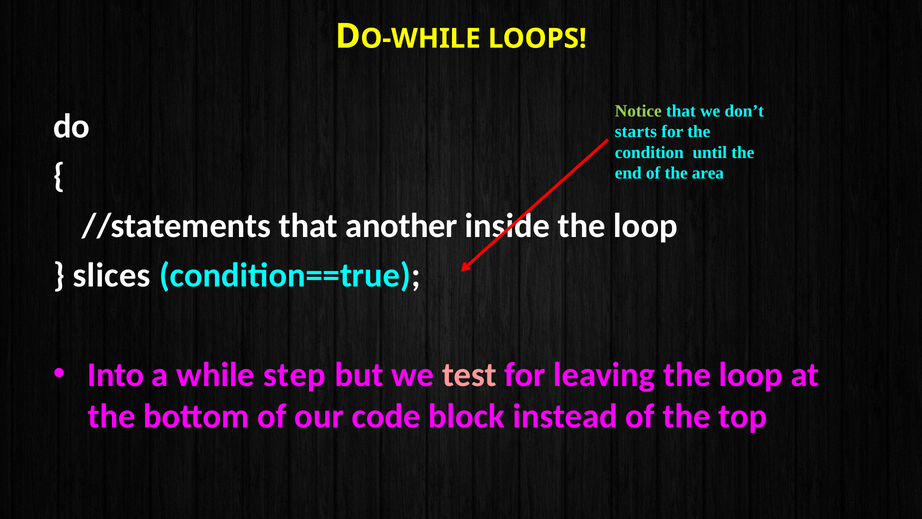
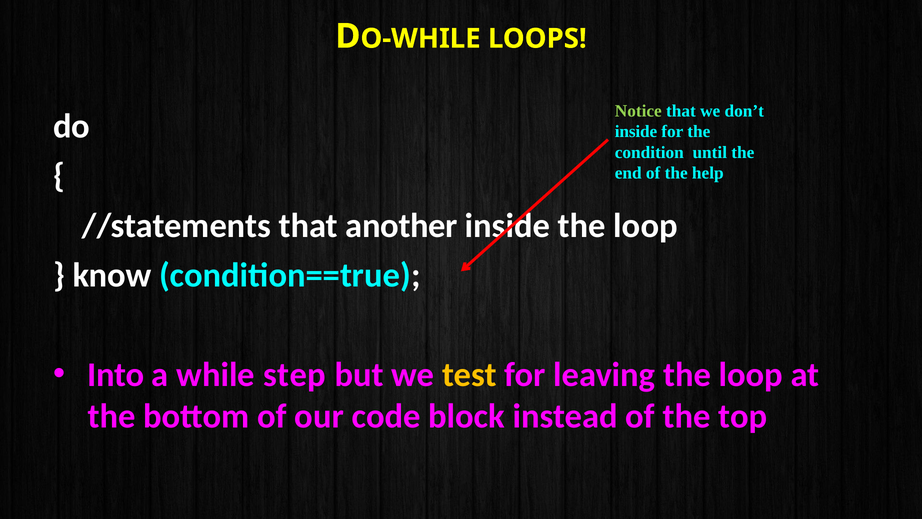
starts at (636, 132): starts -> inside
area: area -> help
slices: slices -> know
test colour: pink -> yellow
